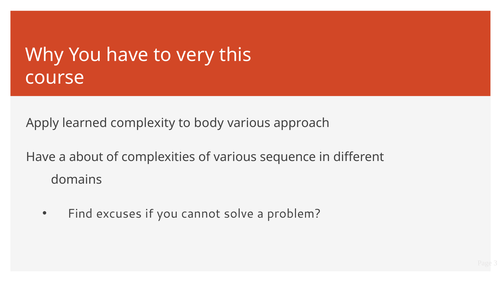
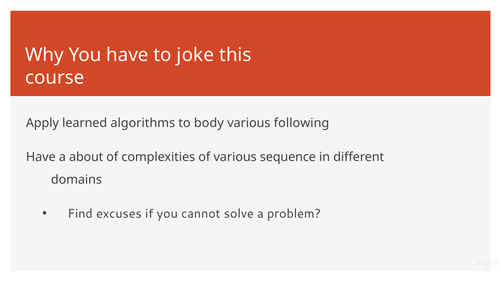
very: very -> joke
complexity: complexity -> algorithms
approach: approach -> following
